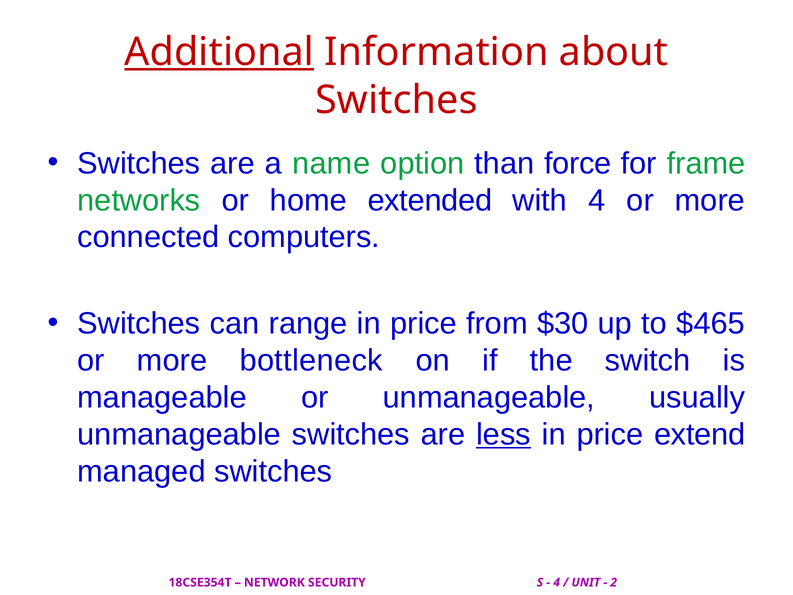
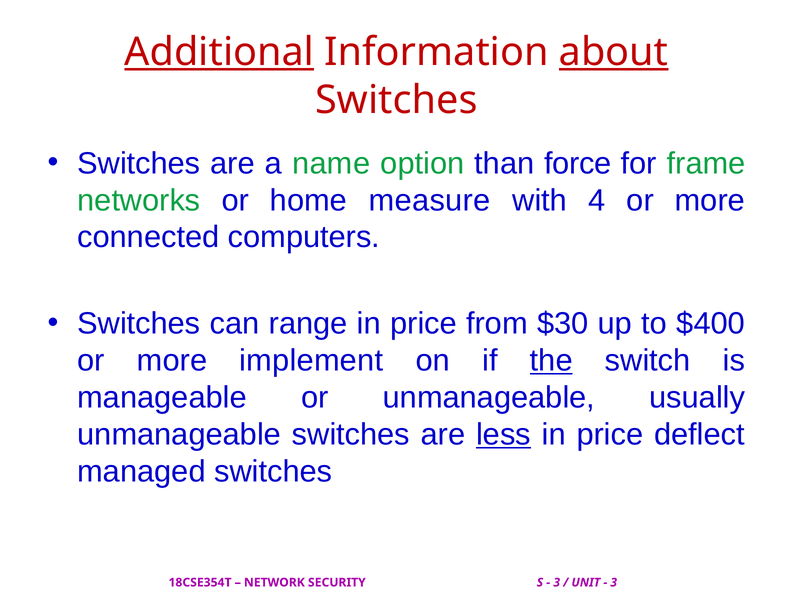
about underline: none -> present
extended: extended -> measure
$465: $465 -> $400
bottleneck: bottleneck -> implement
the underline: none -> present
extend: extend -> deflect
4 at (557, 582): 4 -> 3
2 at (614, 582): 2 -> 3
